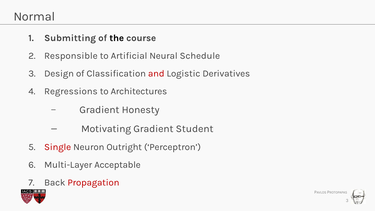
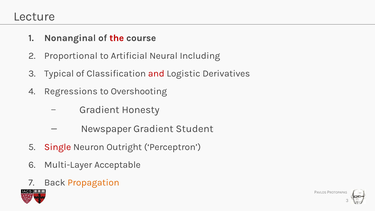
Normal: Normal -> Lecture
Submitting: Submitting -> Nonanginal
the colour: black -> red
Responsible: Responsible -> Proportional
Schedule: Schedule -> Including
Design: Design -> Typical
Architectures: Architectures -> Overshooting
Motivating: Motivating -> Newspaper
Propagation colour: red -> orange
